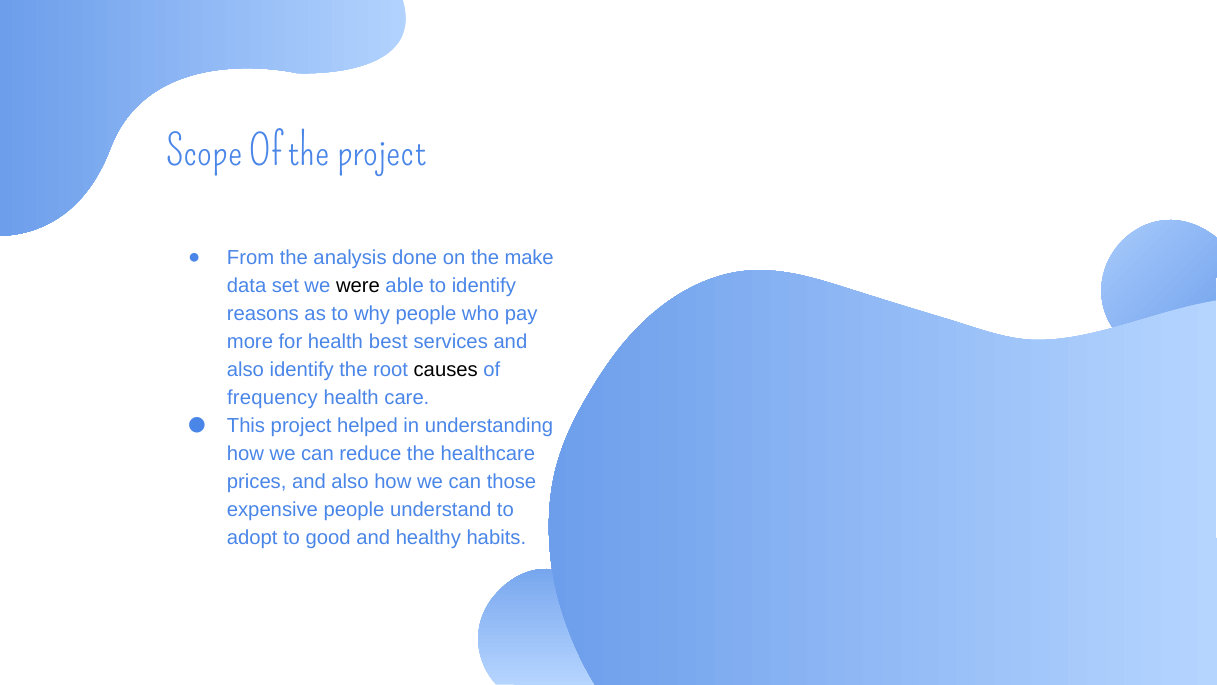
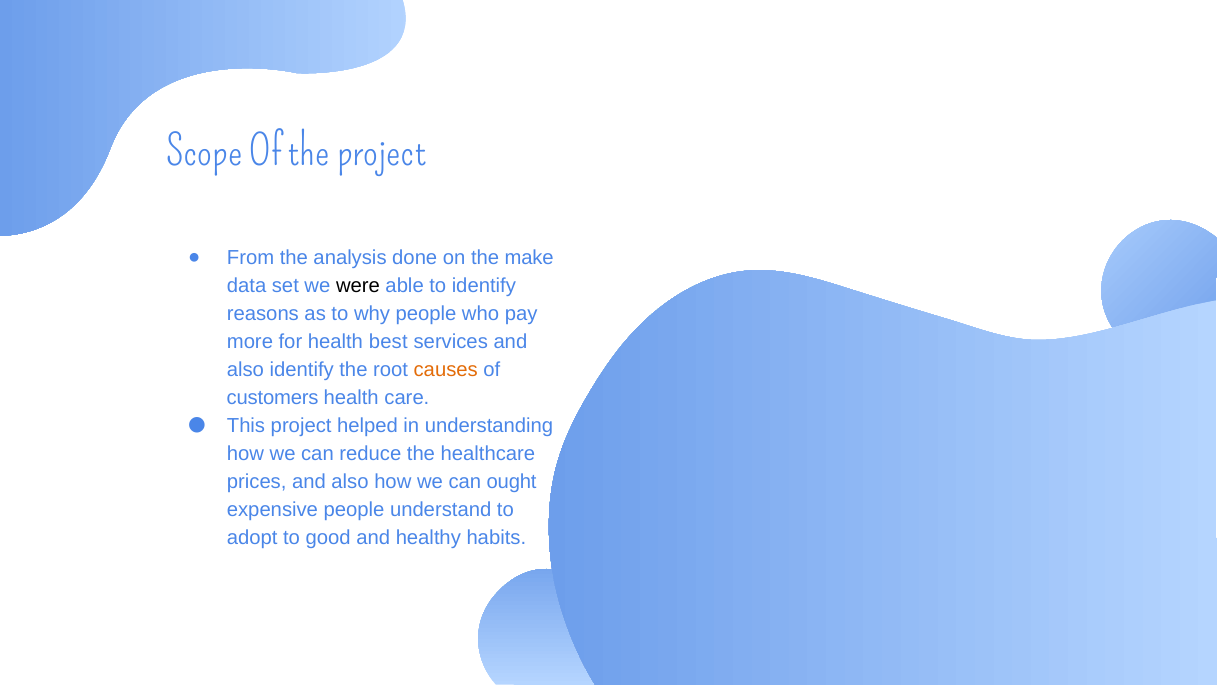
causes colour: black -> orange
frequency: frequency -> customers
those: those -> ought
